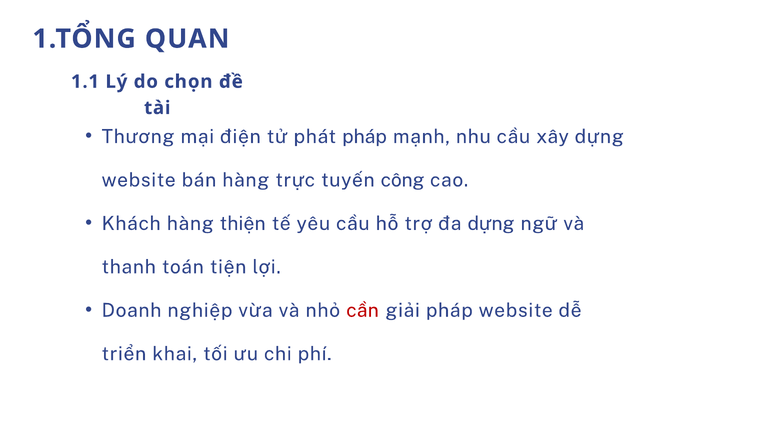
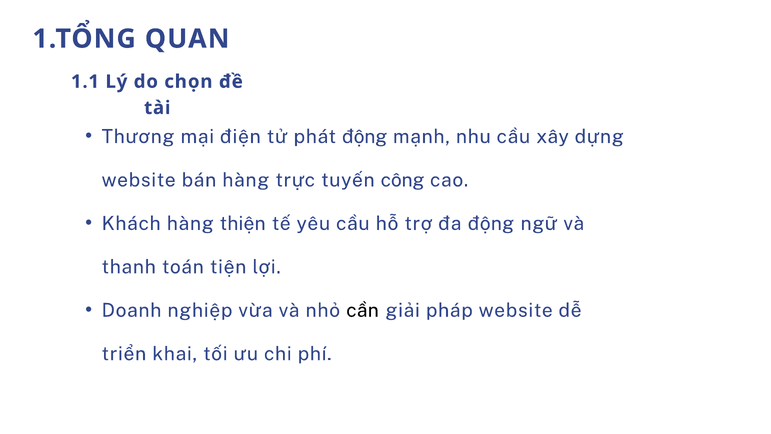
phát pháp: pháp -> động
đa dựng: dựng -> động
cần colour: red -> black
